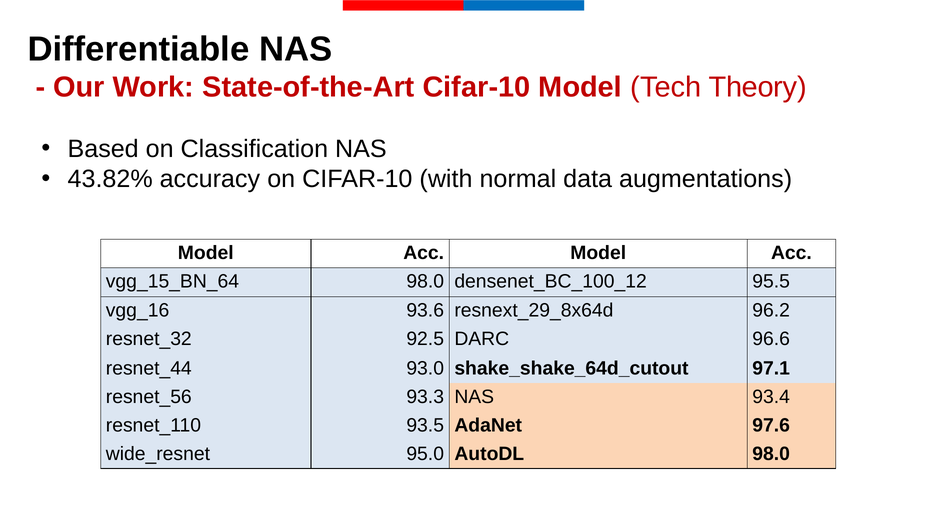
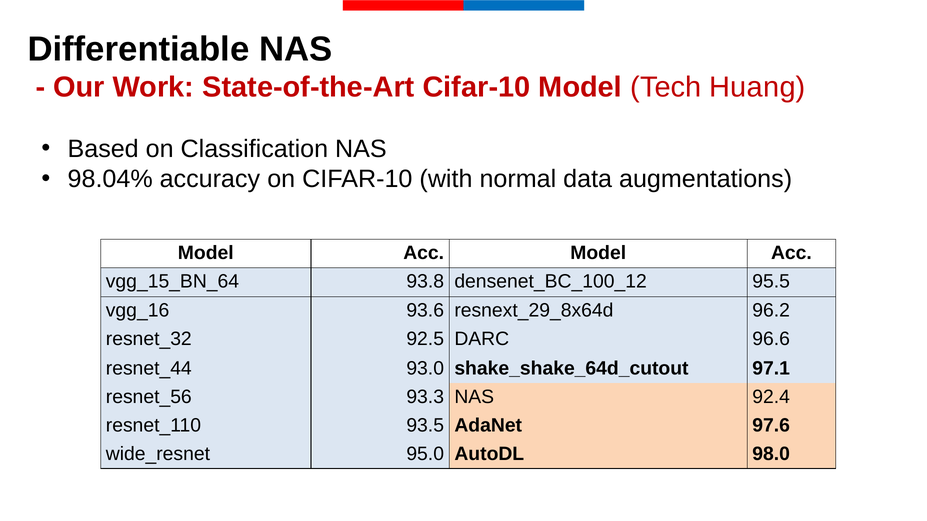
Theory: Theory -> Huang
43.82%: 43.82% -> 98.04%
98.0 at (425, 282): 98.0 -> 93.8
93.4: 93.4 -> 92.4
